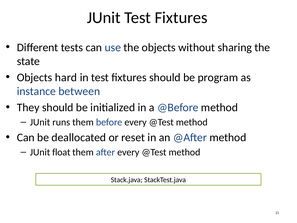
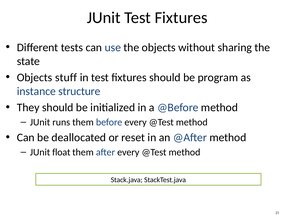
hard: hard -> stuff
between: between -> structure
